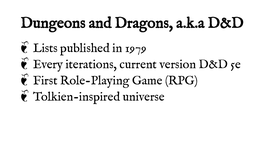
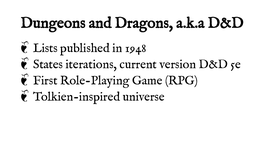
1979: 1979 -> 1948
Every: Every -> States
